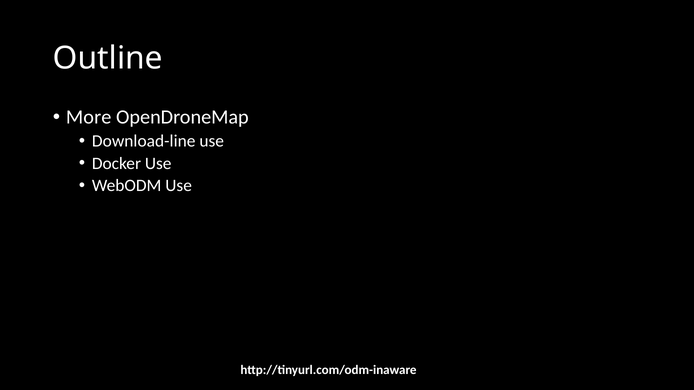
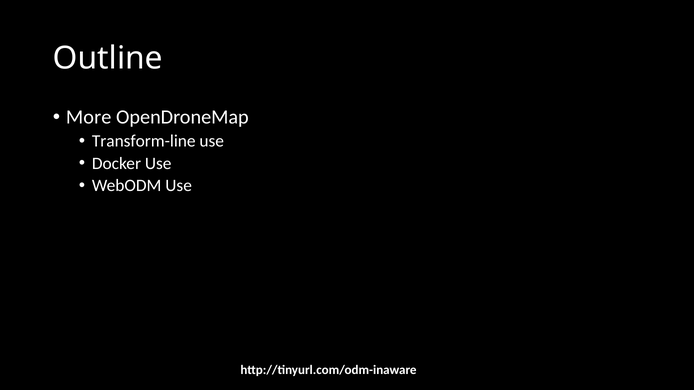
Download-line: Download-line -> Transform-line
